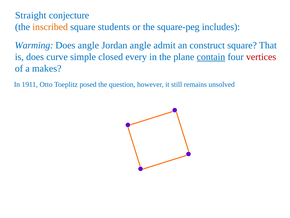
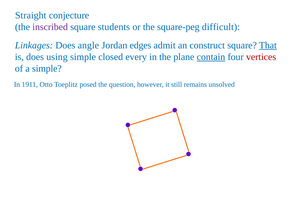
inscribed colour: orange -> purple
includes: includes -> difficult
Warming: Warming -> Linkages
Jordan angle: angle -> edges
That underline: none -> present
curve: curve -> using
a makes: makes -> simple
